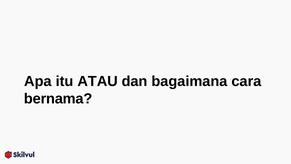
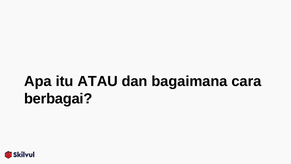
bernama: bernama -> berbagai
